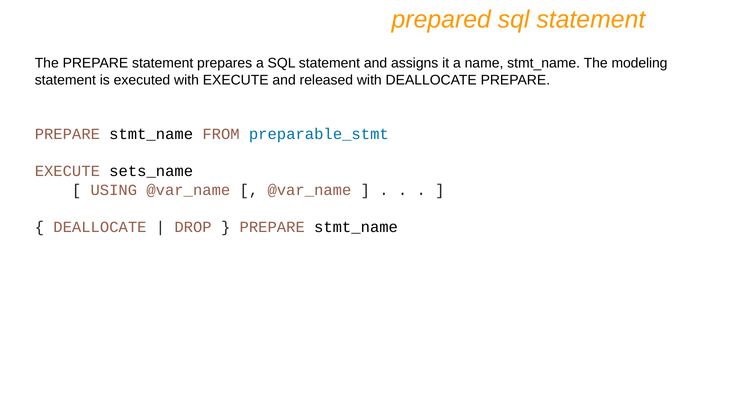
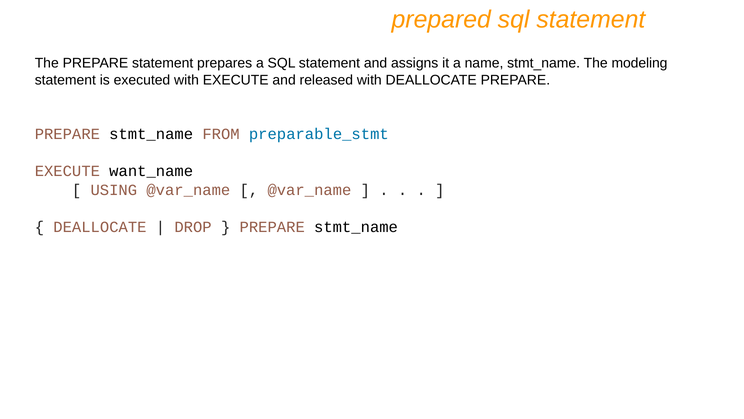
sets_name: sets_name -> want_name
